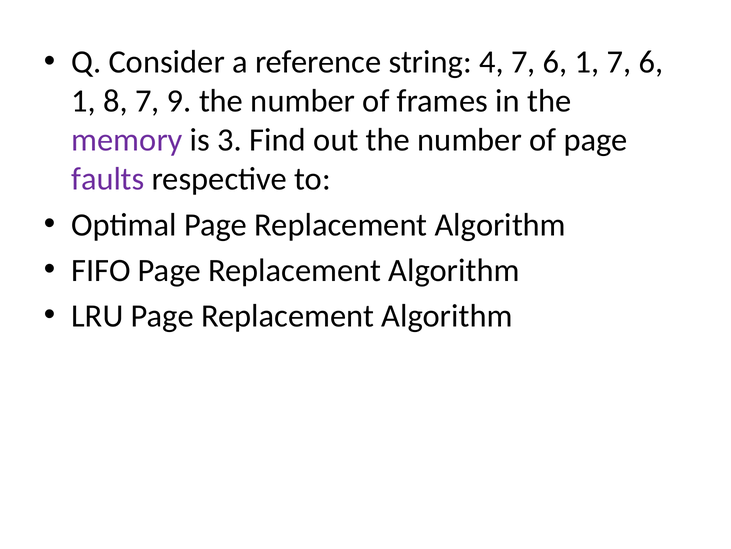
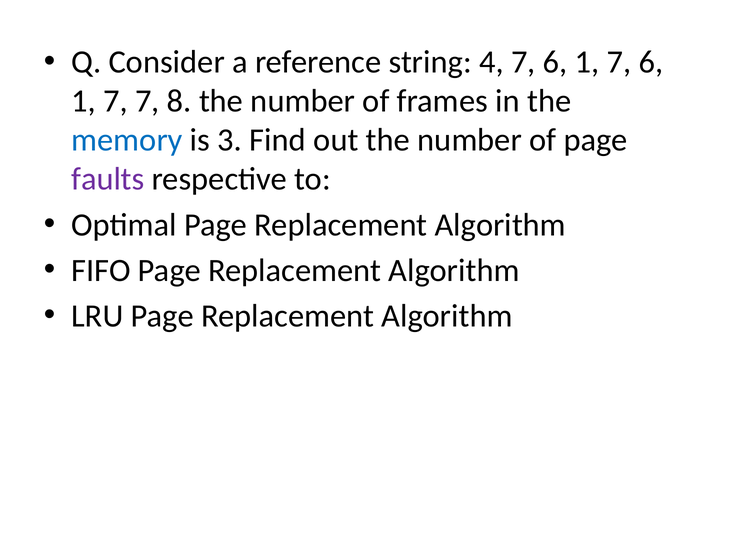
8 at (115, 101): 8 -> 7
9: 9 -> 8
memory colour: purple -> blue
